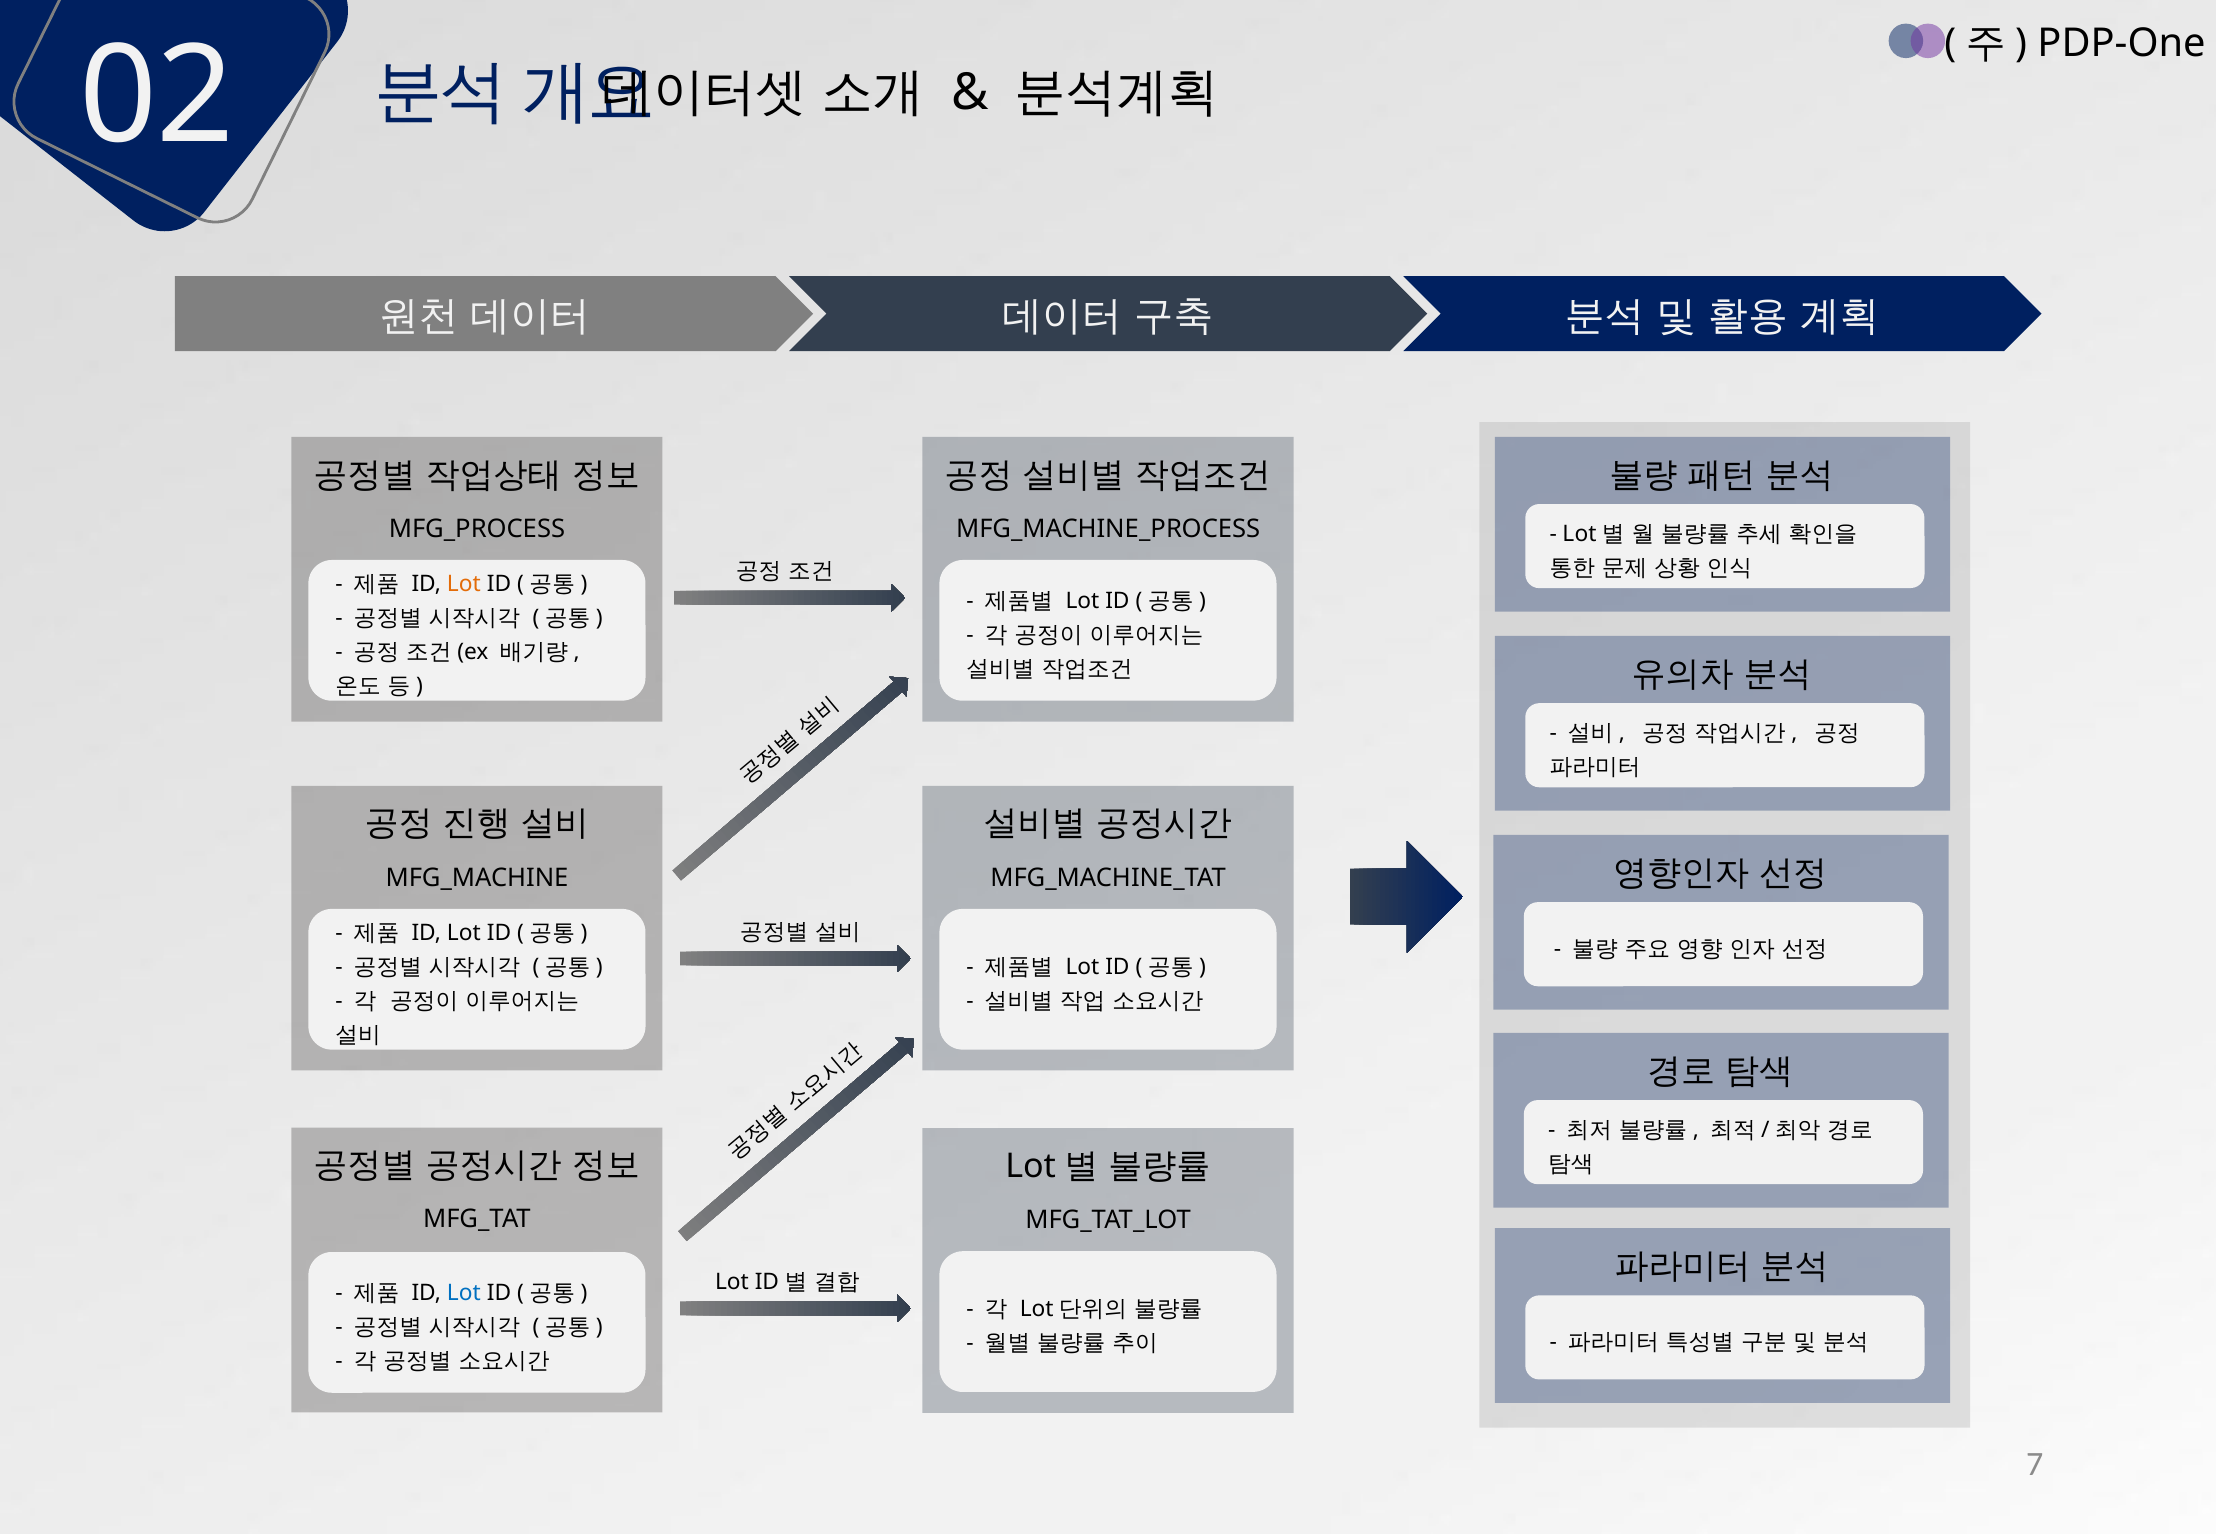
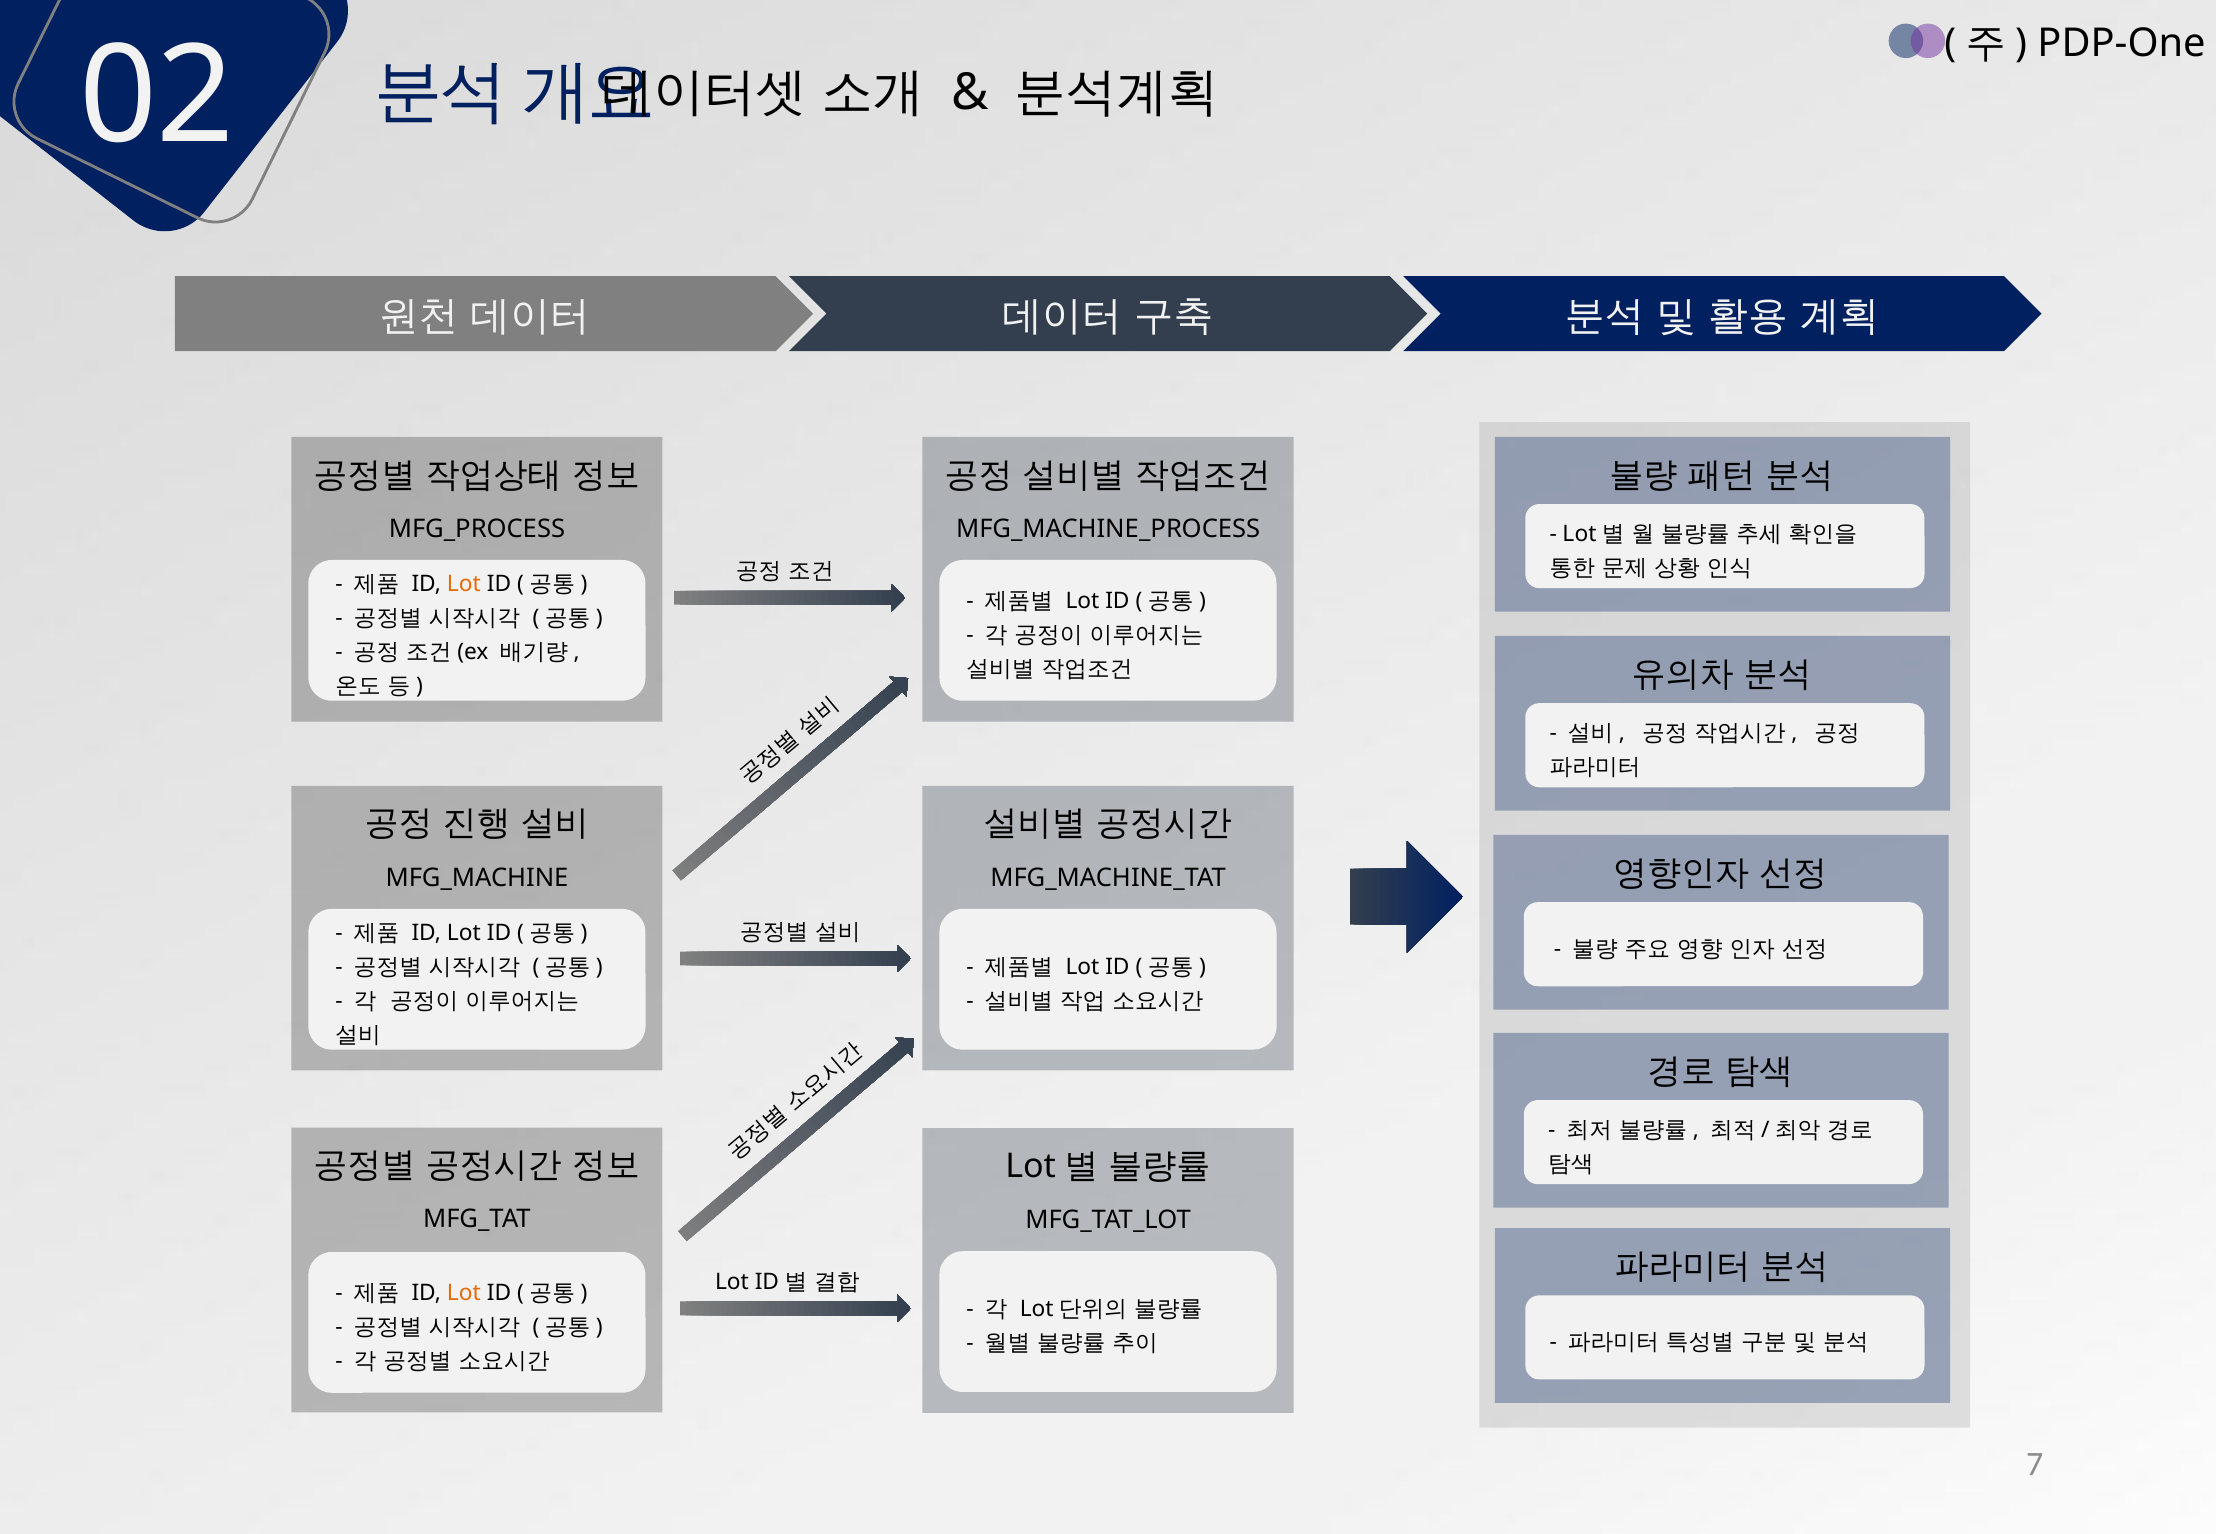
Lot at (464, 1293) colour: blue -> orange
